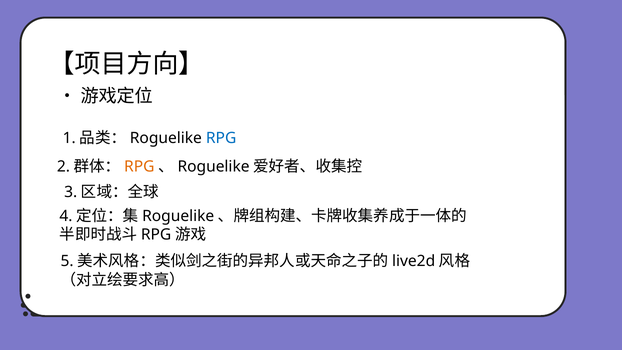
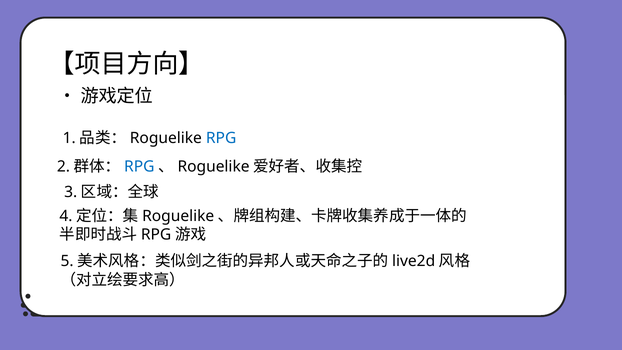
RPG at (139, 167) colour: orange -> blue
